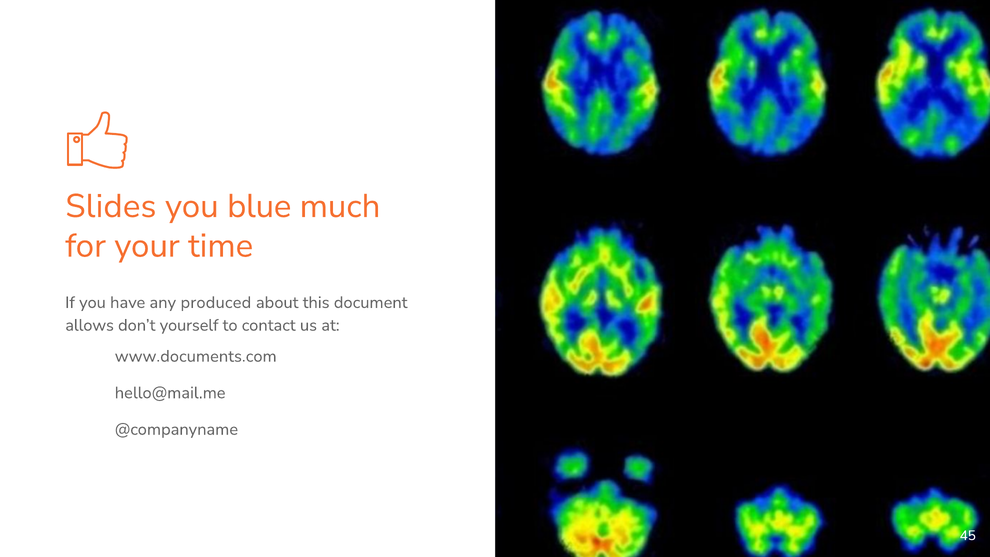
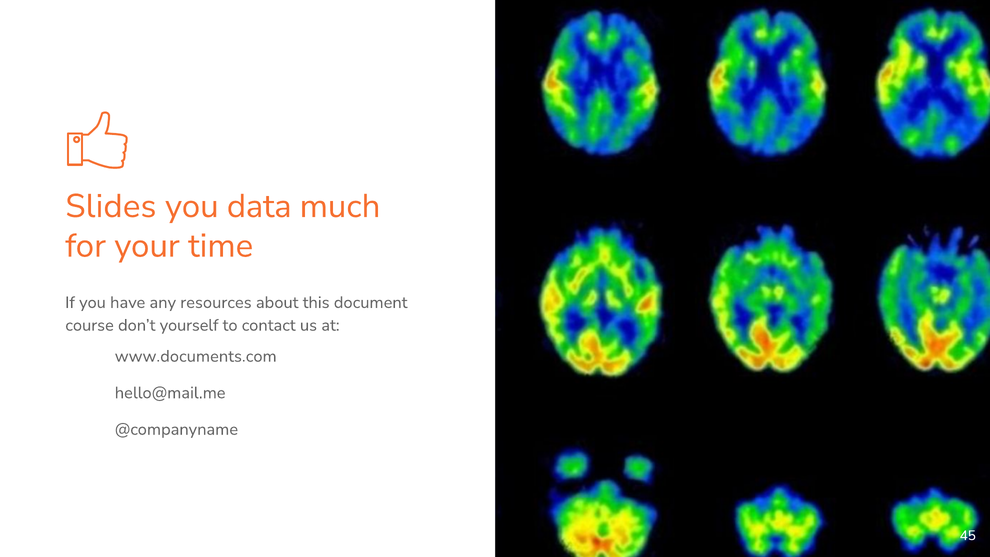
blue: blue -> data
produced: produced -> resources
allows: allows -> course
